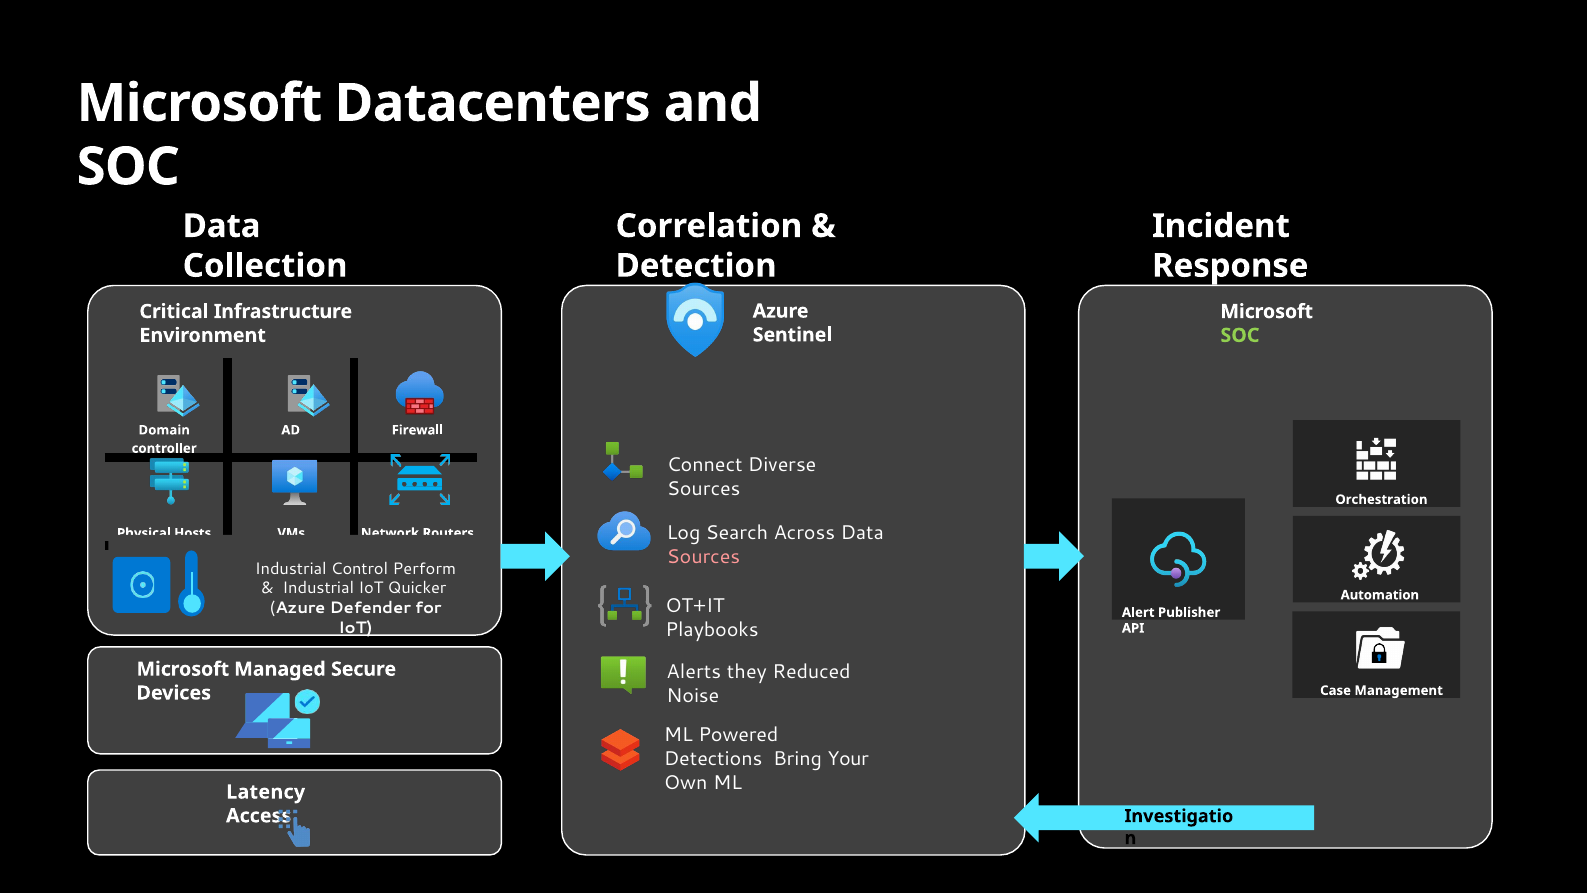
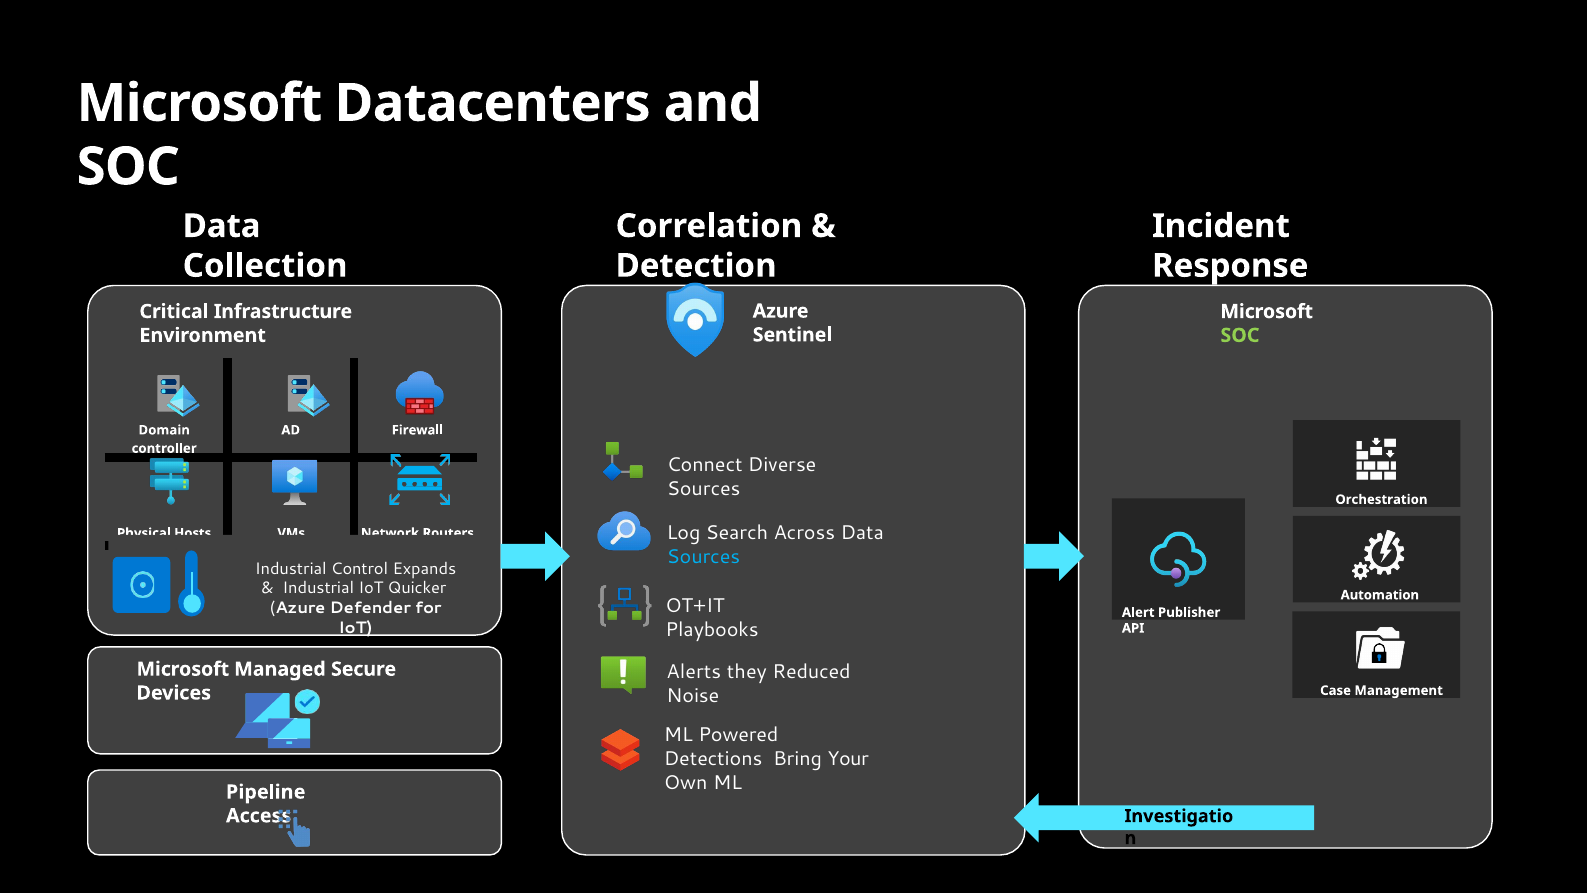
Sources at (703, 557) colour: pink -> light blue
Perform: Perform -> Expands
Latency: Latency -> Pipeline
